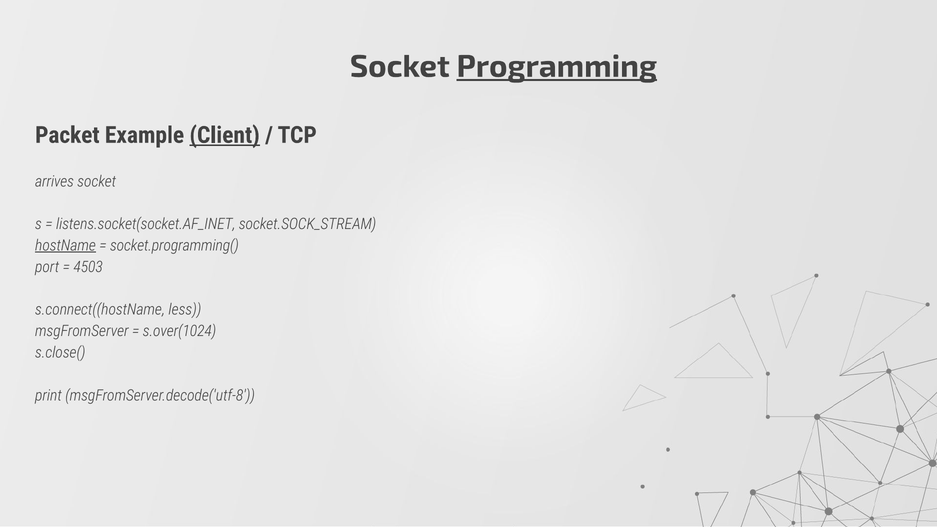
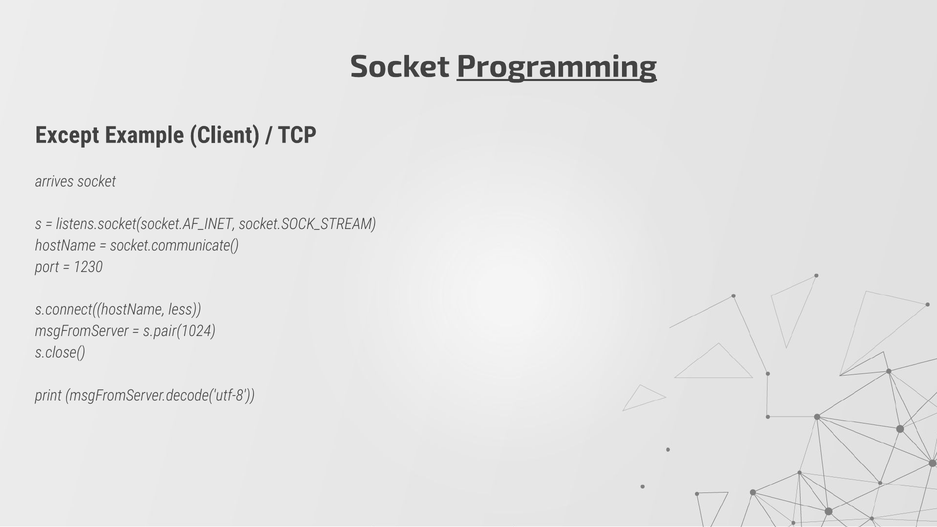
Packet: Packet -> Except
Client underline: present -> none
hostName underline: present -> none
socket.programming(: socket.programming( -> socket.communicate(
4503: 4503 -> 1230
s.over(1024: s.over(1024 -> s.pair(1024
